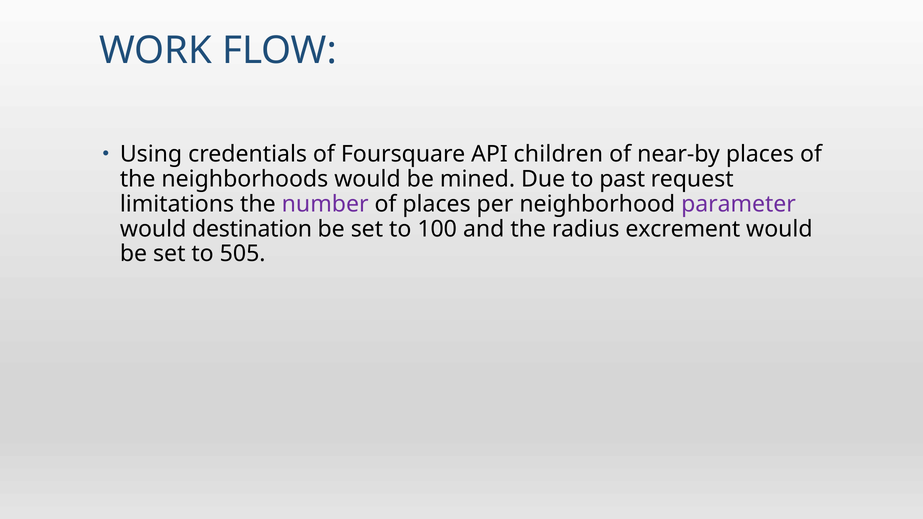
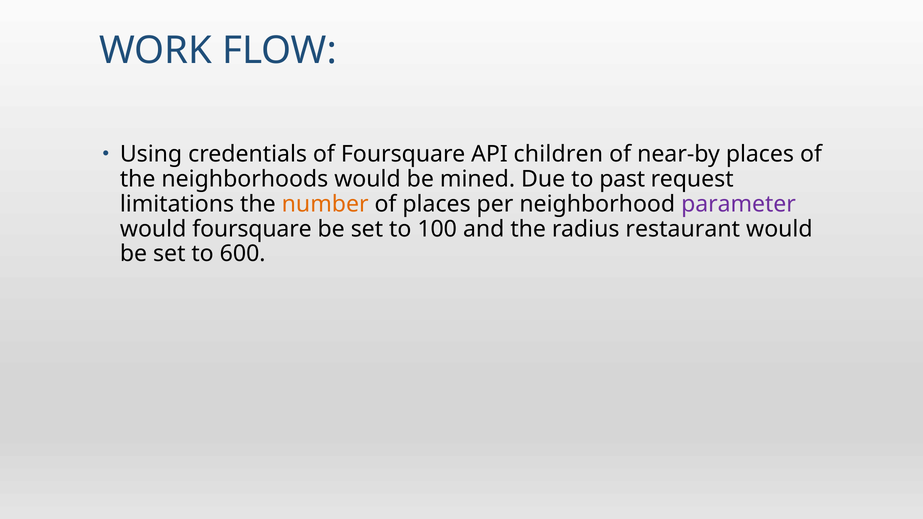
number colour: purple -> orange
would destination: destination -> foursquare
excrement: excrement -> restaurant
505: 505 -> 600
